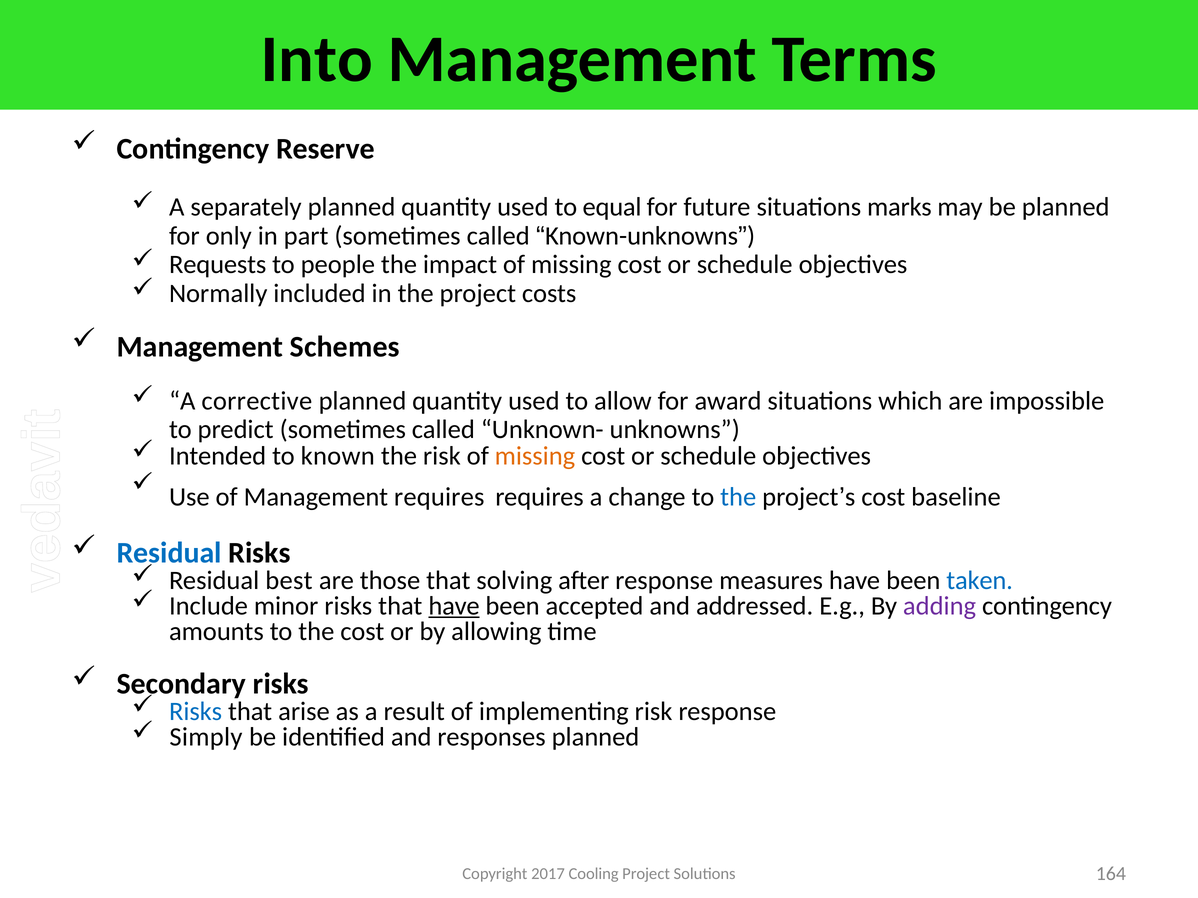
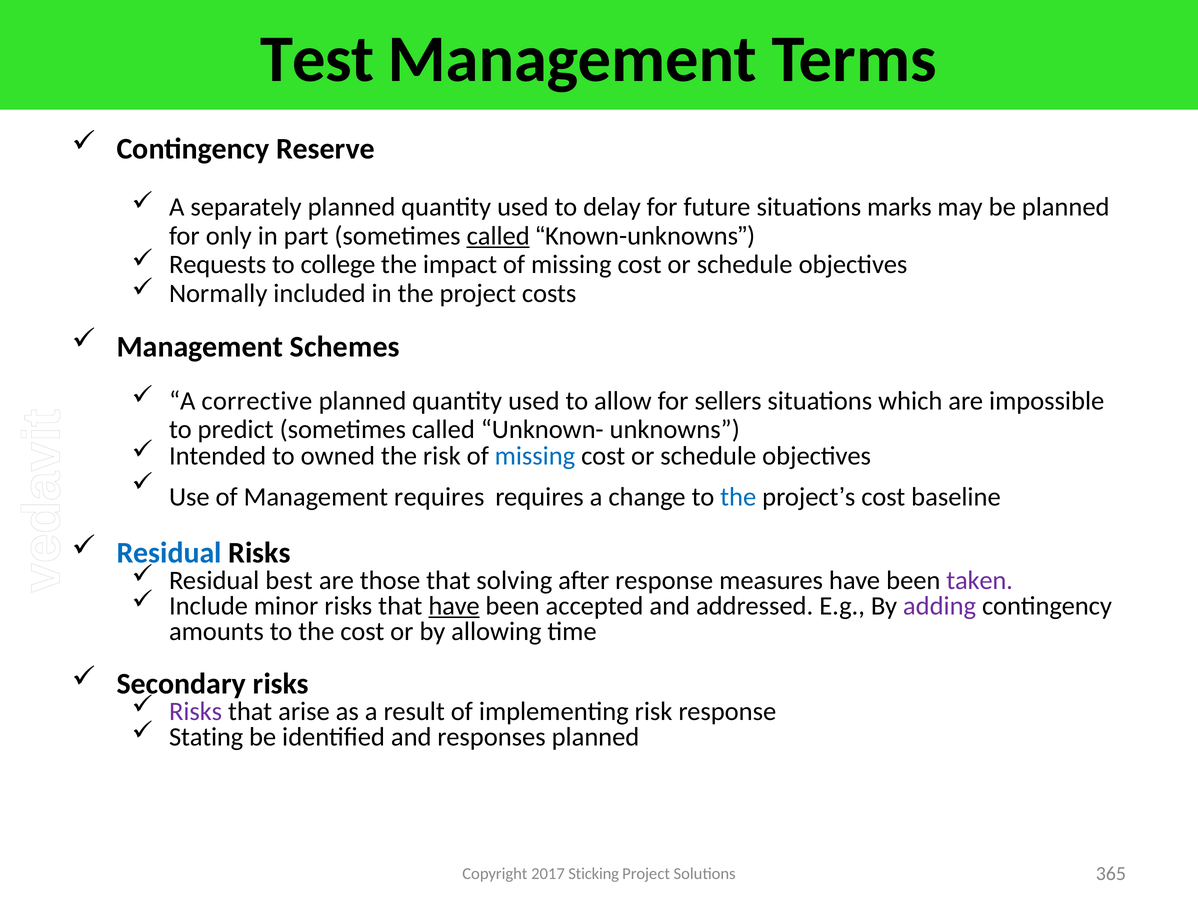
Into: Into -> Test
equal: equal -> delay
called at (498, 236) underline: none -> present
people: people -> college
award: award -> sellers
known: known -> owned
missing at (535, 456) colour: orange -> blue
taken colour: blue -> purple
Risks at (196, 712) colour: blue -> purple
Simply: Simply -> Stating
Cooling: Cooling -> Sticking
164: 164 -> 365
